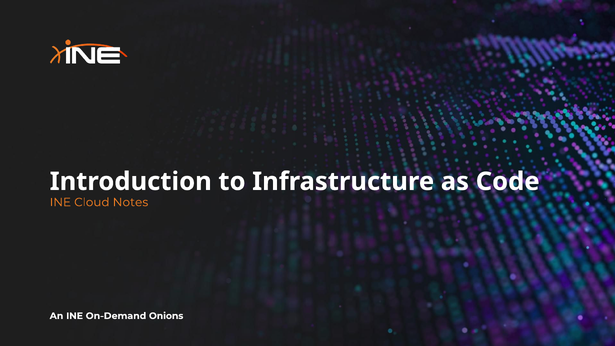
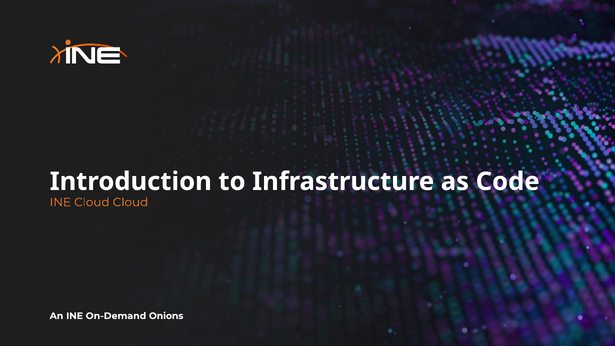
Cloud Notes: Notes -> Cloud
